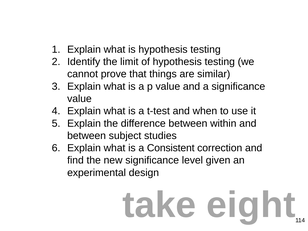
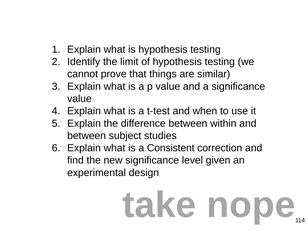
eight: eight -> nope
